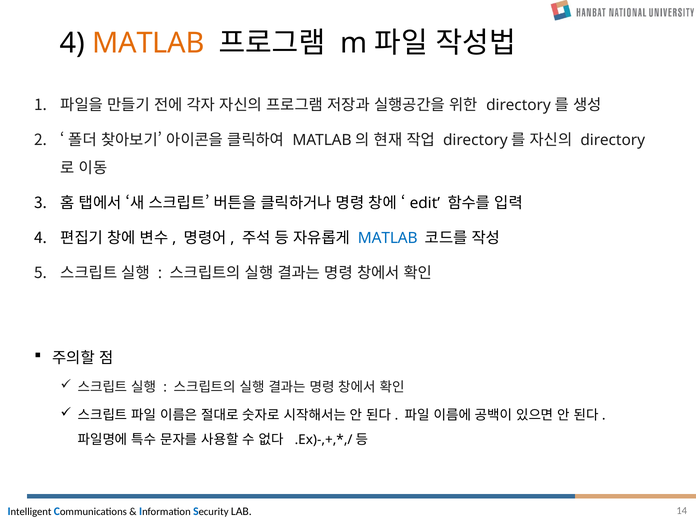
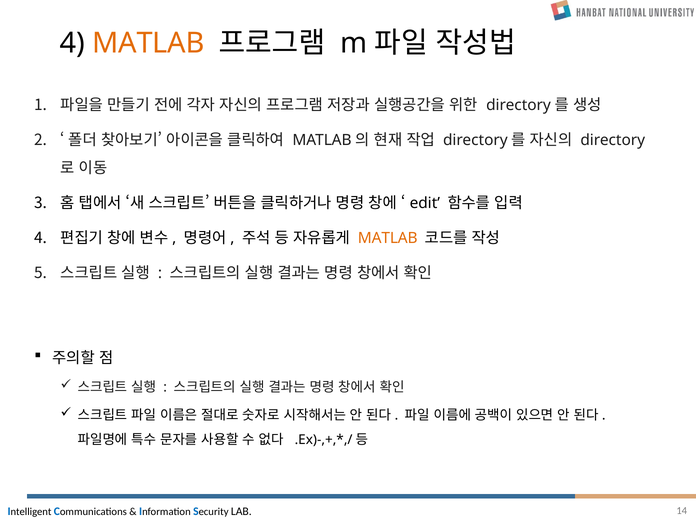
MATLAB at (388, 238) colour: blue -> orange
